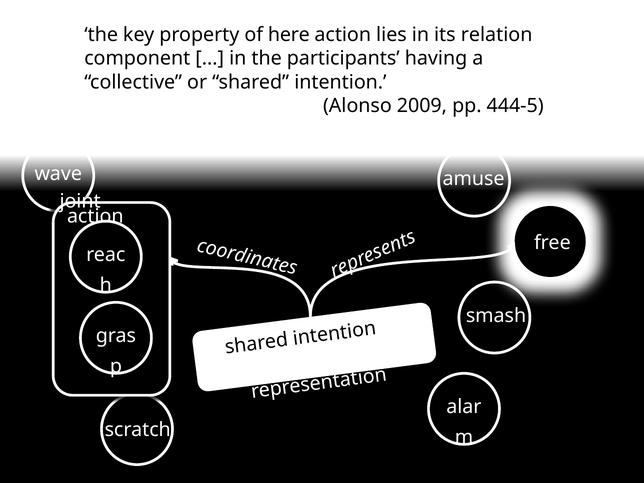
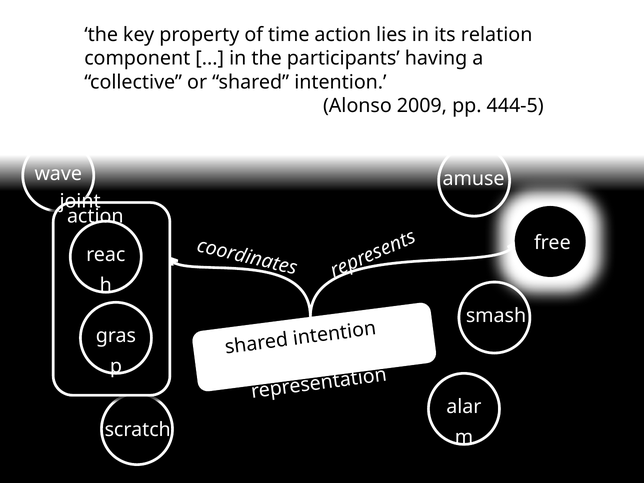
here: here -> time
